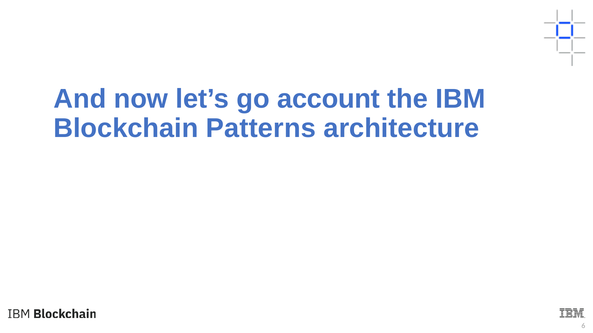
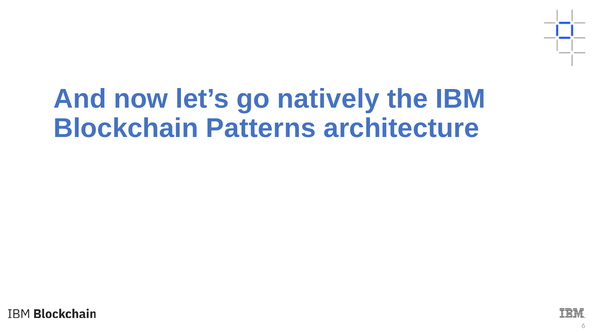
account: account -> natively
